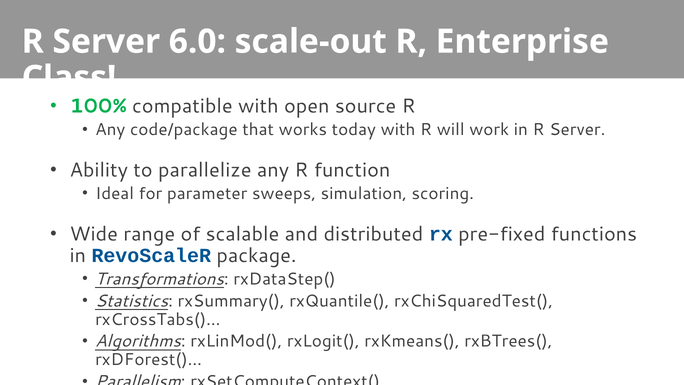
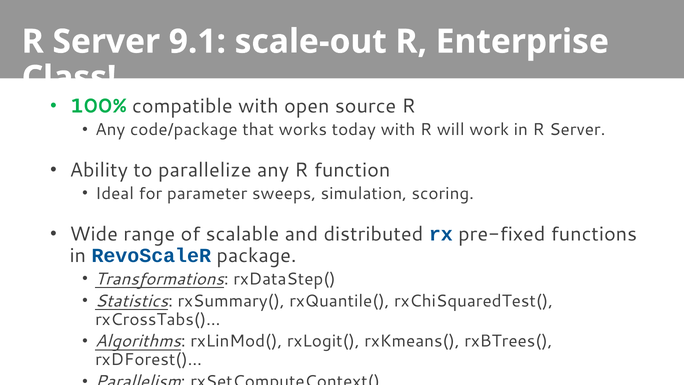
6.0: 6.0 -> 9.1
